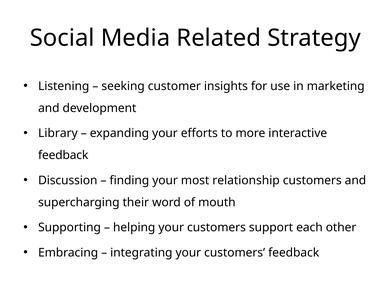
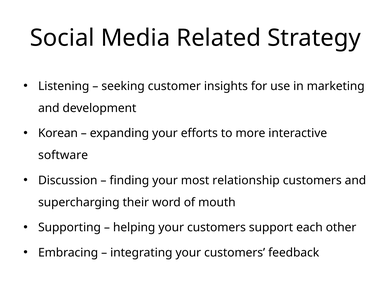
Library: Library -> Korean
feedback at (63, 155): feedback -> software
